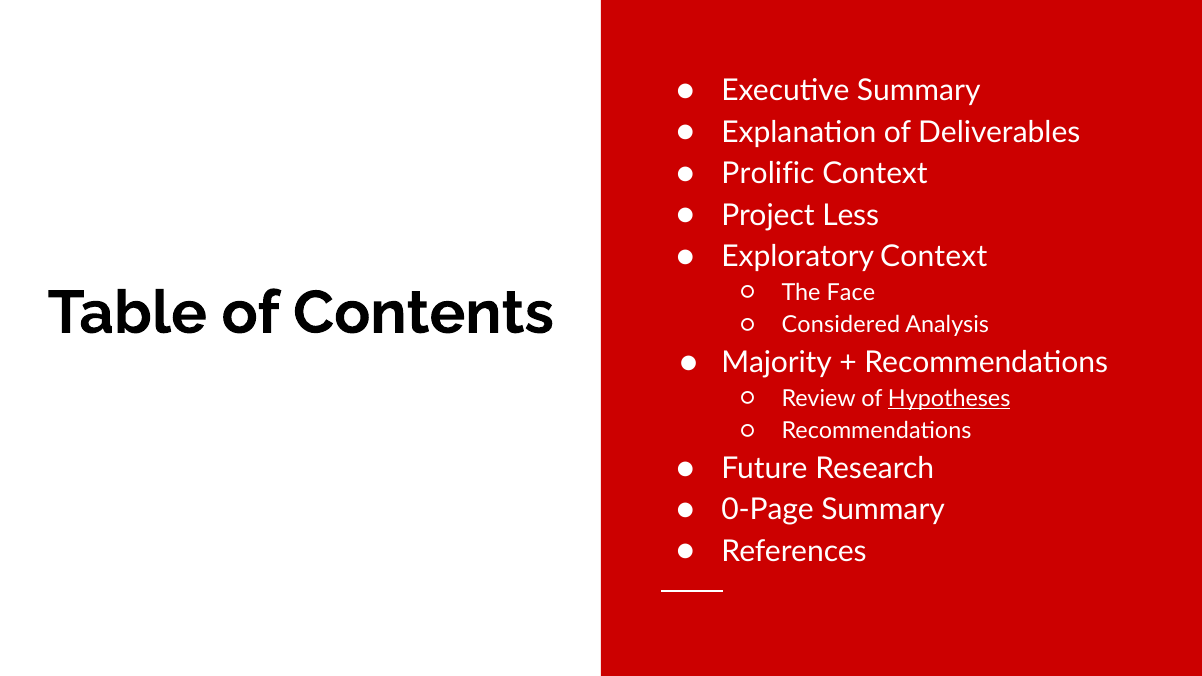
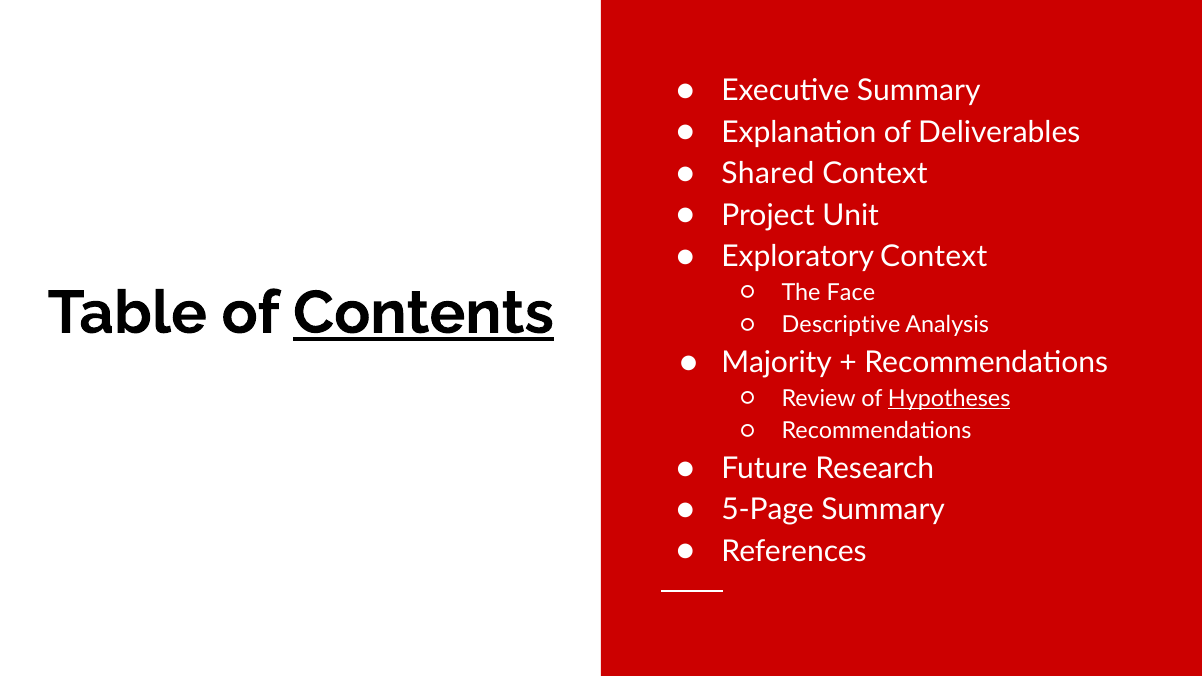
Prolific: Prolific -> Shared
Less: Less -> Unit
Contents underline: none -> present
Considered: Considered -> Descriptive
0-Page: 0-Page -> 5-Page
